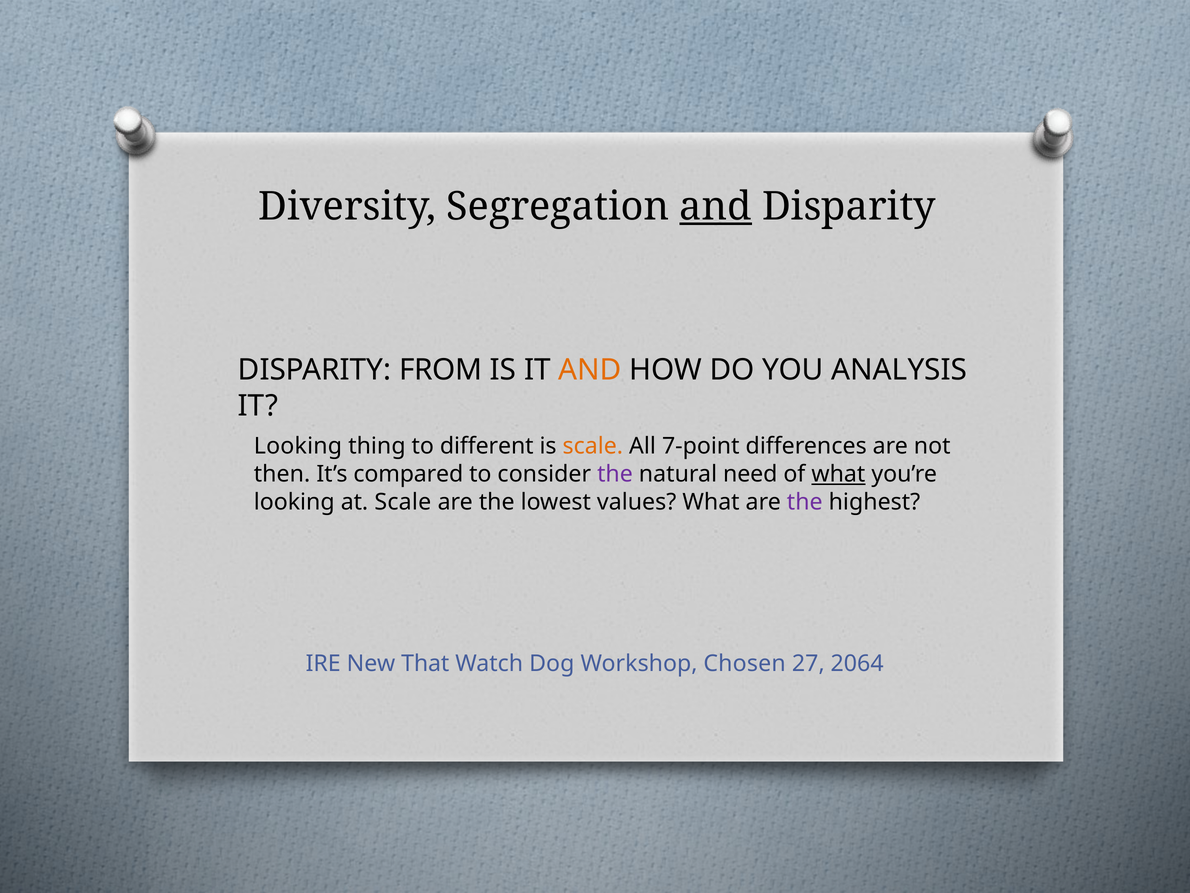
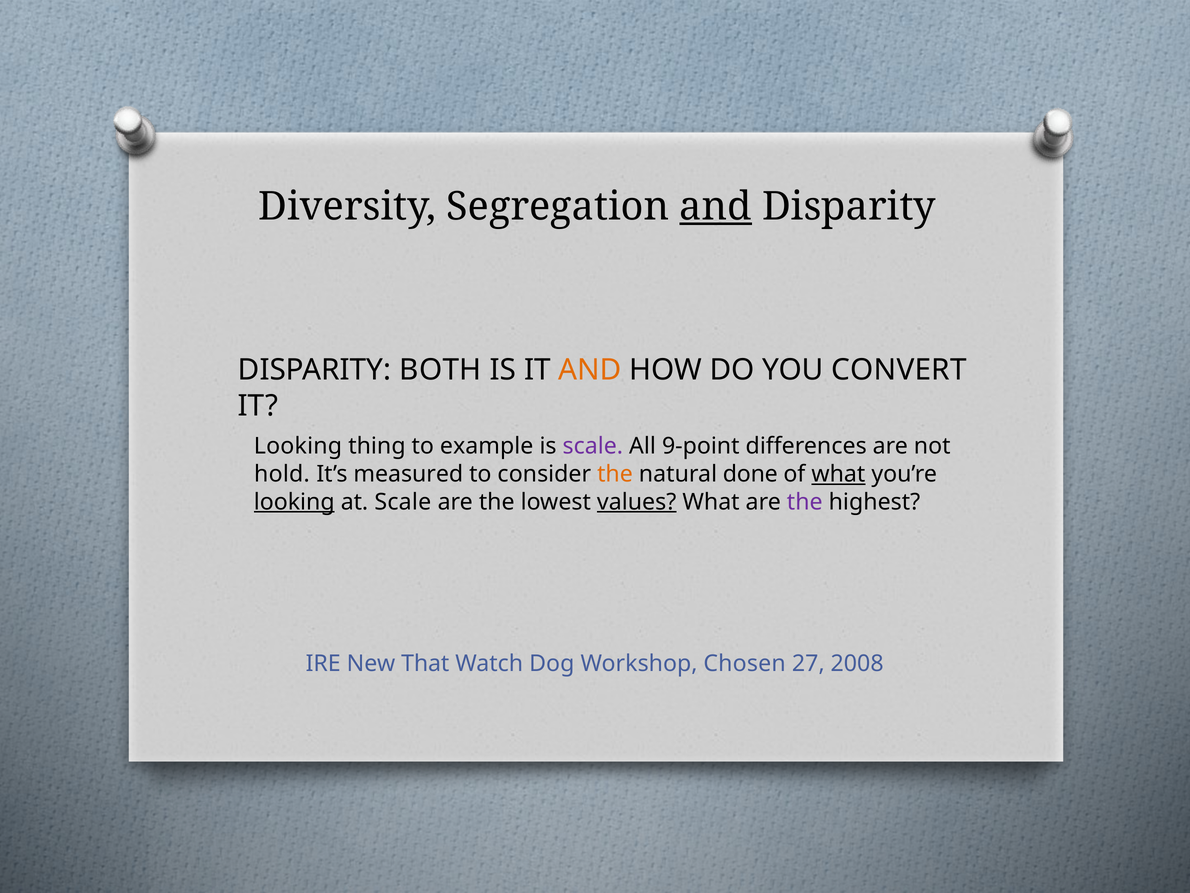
FROM: FROM -> BOTH
ANALYSIS: ANALYSIS -> CONVERT
different: different -> example
scale at (593, 446) colour: orange -> purple
7-point: 7-point -> 9-point
then: then -> hold
compared: compared -> measured
the at (615, 474) colour: purple -> orange
need: need -> done
looking at (294, 502) underline: none -> present
values underline: none -> present
2064: 2064 -> 2008
